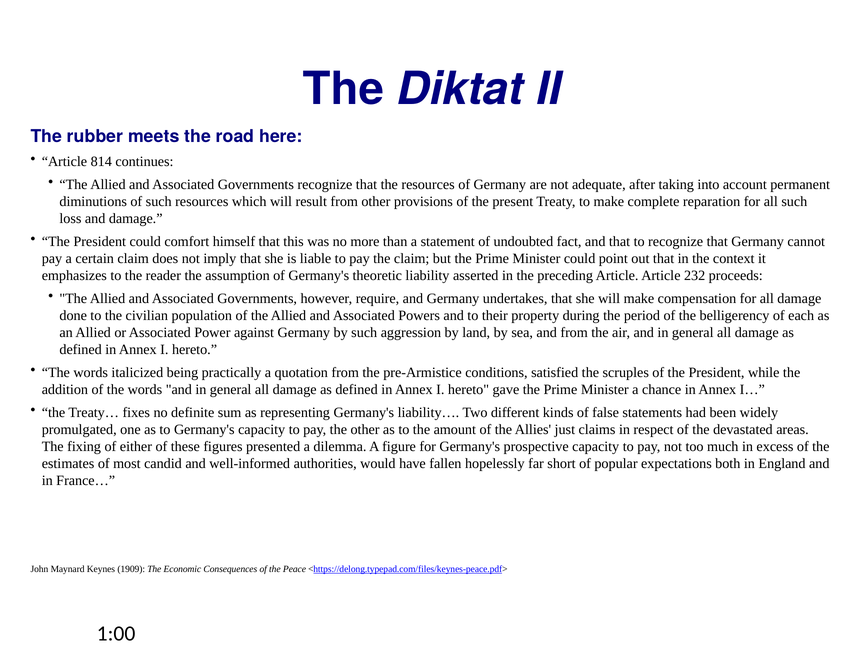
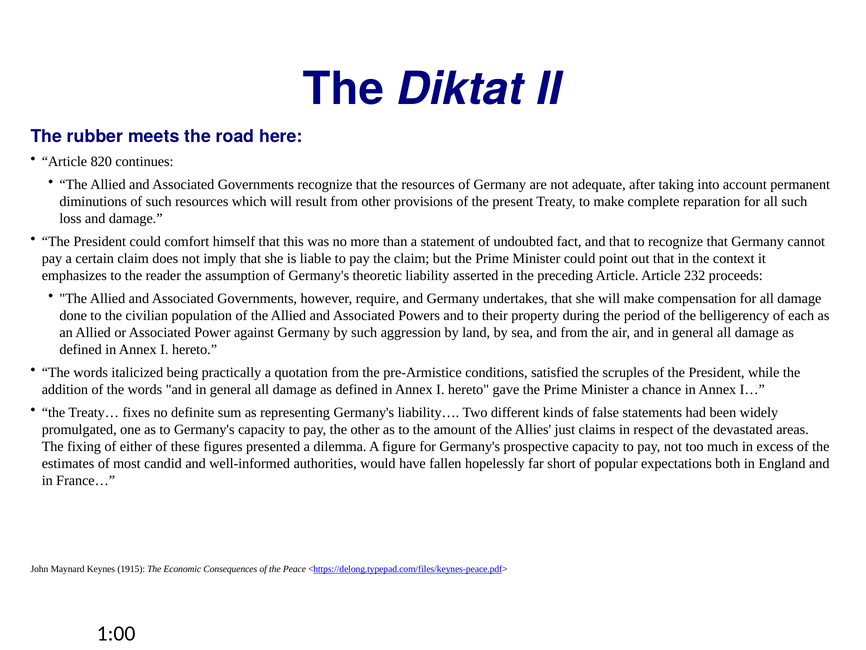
814: 814 -> 820
1909: 1909 -> 1915
